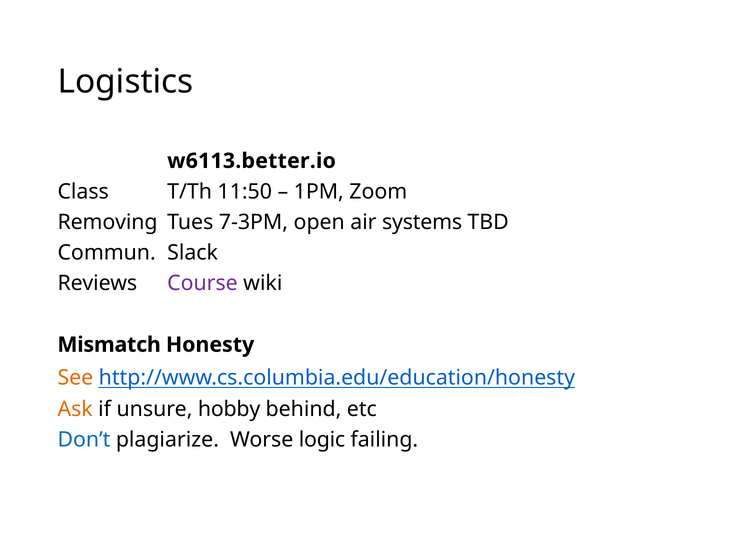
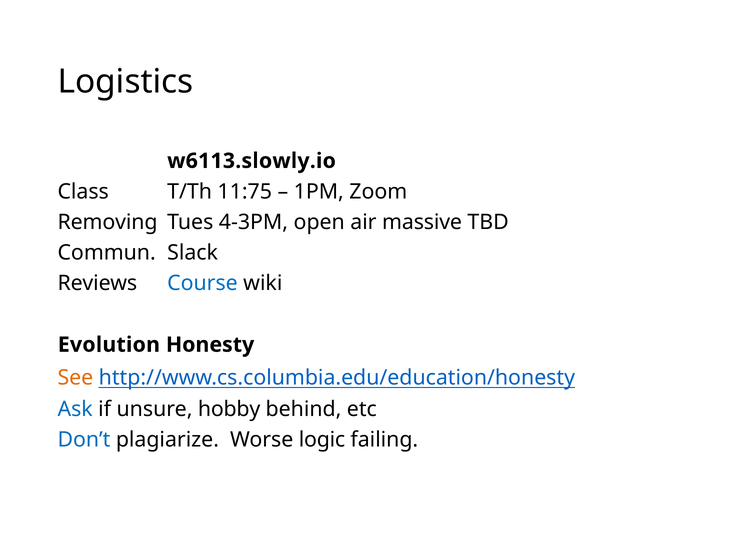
w6113.better.io: w6113.better.io -> w6113.slowly.io
11:50: 11:50 -> 11:75
7-3PM: 7-3PM -> 4-3PM
systems: systems -> massive
Course colour: purple -> blue
Mismatch: Mismatch -> Evolution
Ask colour: orange -> blue
